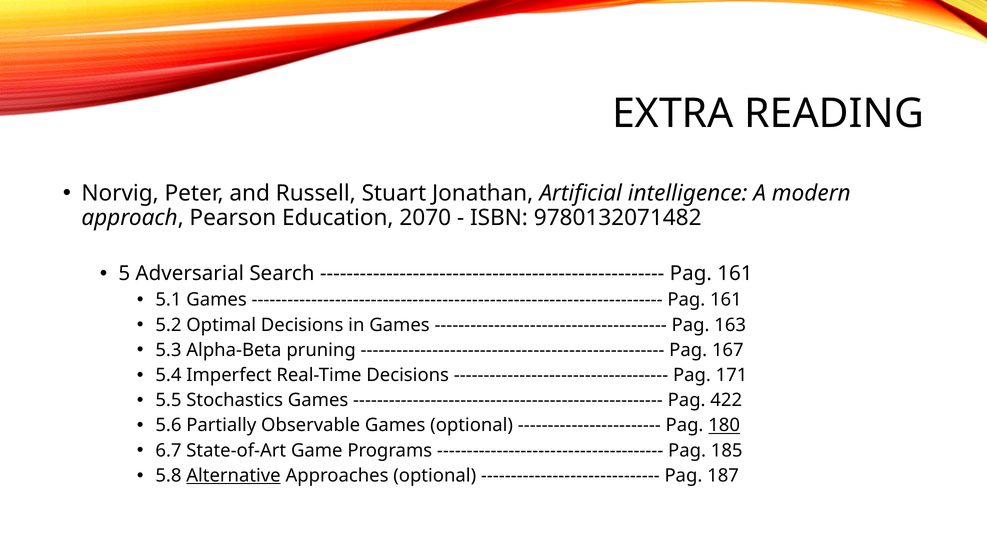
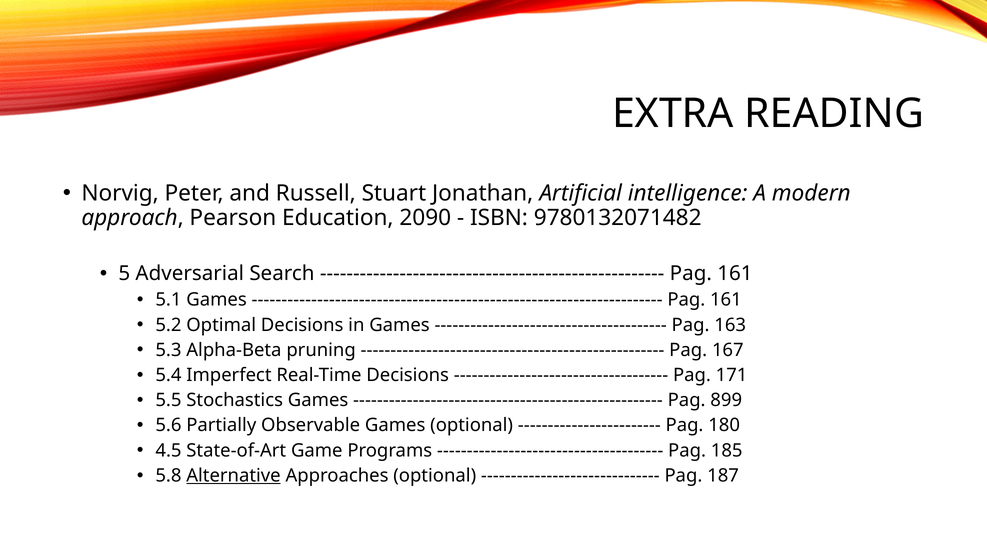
2070: 2070 -> 2090
422: 422 -> 899
180 underline: present -> none
6.7: 6.7 -> 4.5
